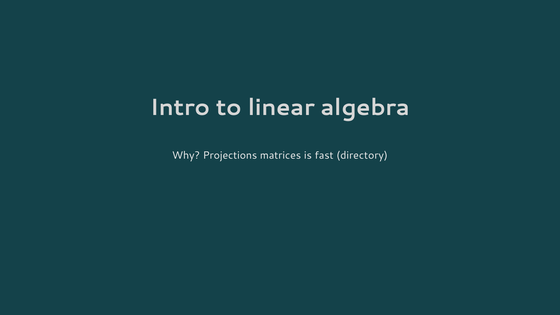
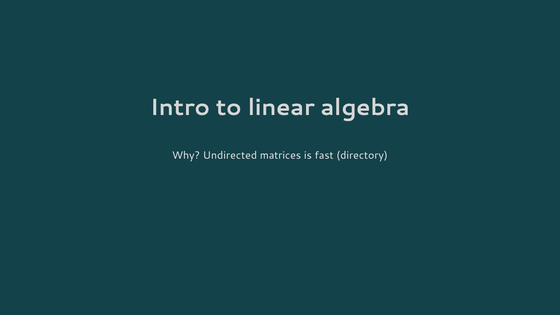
Projections: Projections -> Undirected
